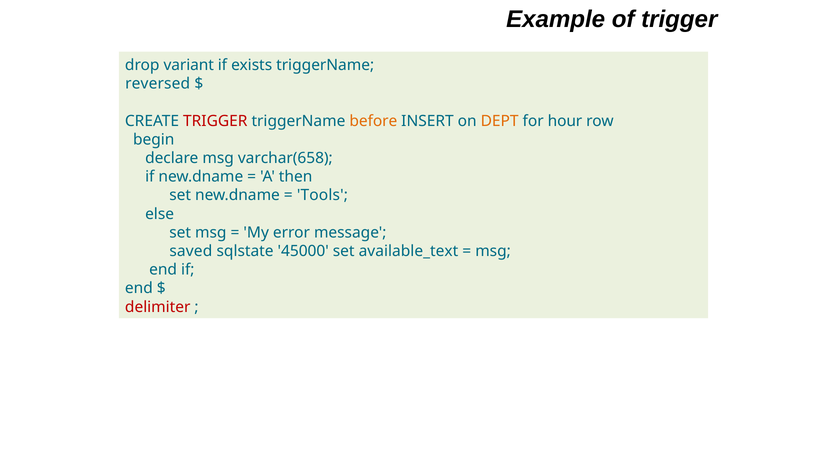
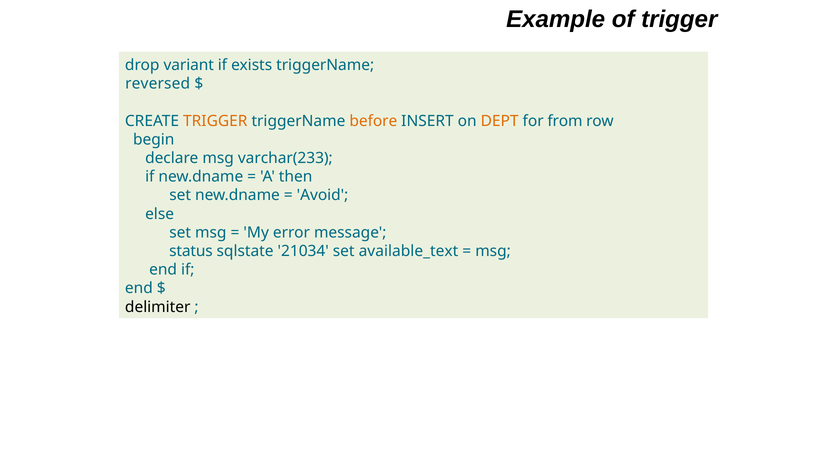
TRIGGER at (215, 121) colour: red -> orange
hour: hour -> from
varchar(658: varchar(658 -> varchar(233
Tools: Tools -> Avoid
saved: saved -> status
45000: 45000 -> 21034
delimiter colour: red -> black
